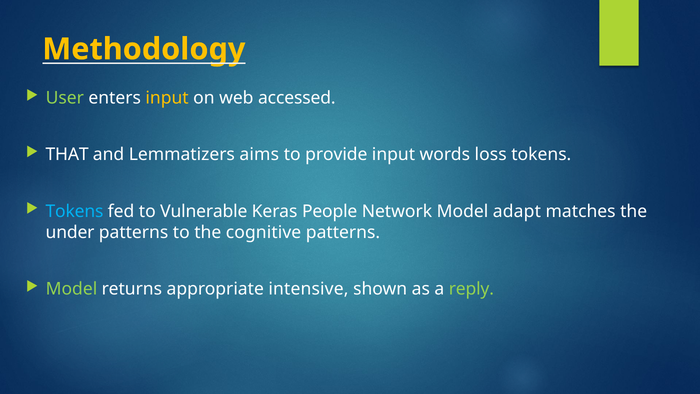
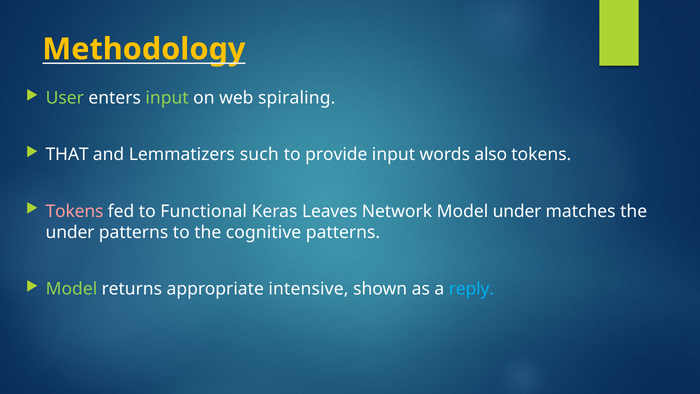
input at (167, 98) colour: yellow -> light green
accessed: accessed -> spiraling
aims: aims -> such
loss: loss -> also
Tokens at (74, 211) colour: light blue -> pink
Vulnerable: Vulnerable -> Functional
People: People -> Leaves
Model adapt: adapt -> under
reply colour: light green -> light blue
